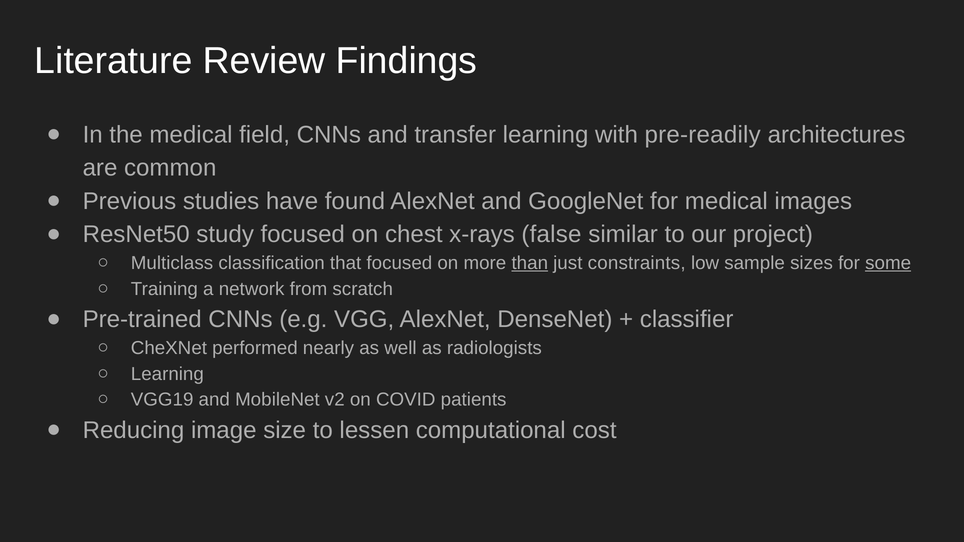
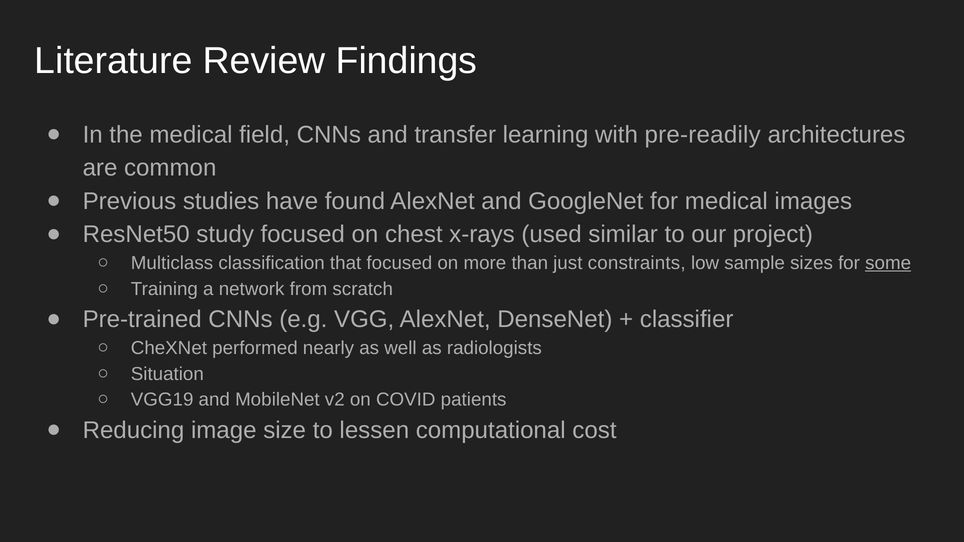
false: false -> used
than underline: present -> none
Learning at (167, 374): Learning -> Situation
